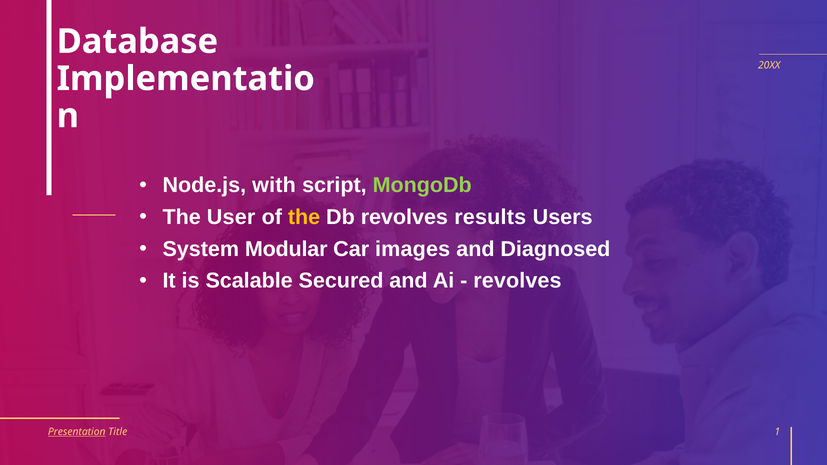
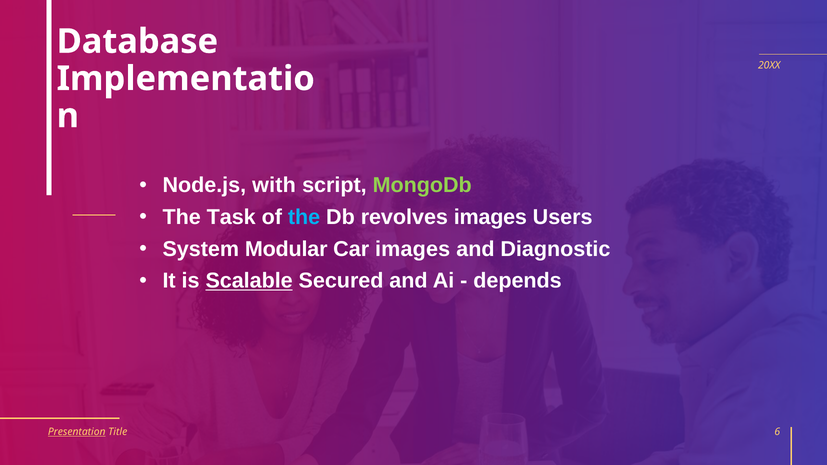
User: User -> Task
the at (304, 217) colour: yellow -> light blue
revolves results: results -> images
Diagnosed: Diagnosed -> Diagnostic
Scalable underline: none -> present
revolves at (517, 281): revolves -> depends
1: 1 -> 6
